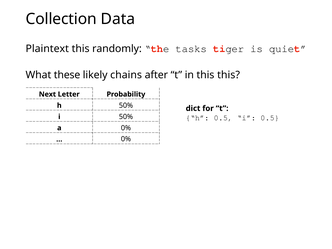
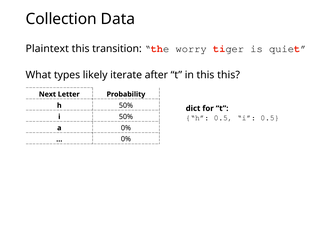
randomly: randomly -> transition
tasks: tasks -> worry
these: these -> types
chains: chains -> iterate
